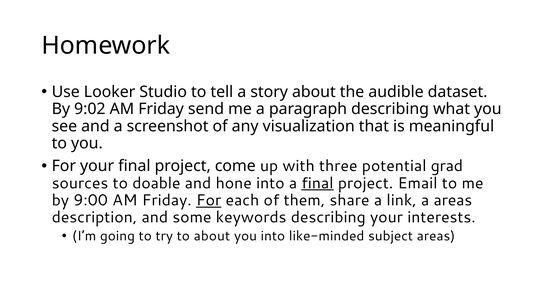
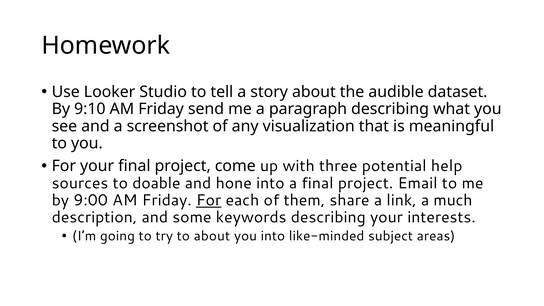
9:02: 9:02 -> 9:10
grad: grad -> help
final at (318, 183) underline: present -> none
a areas: areas -> much
